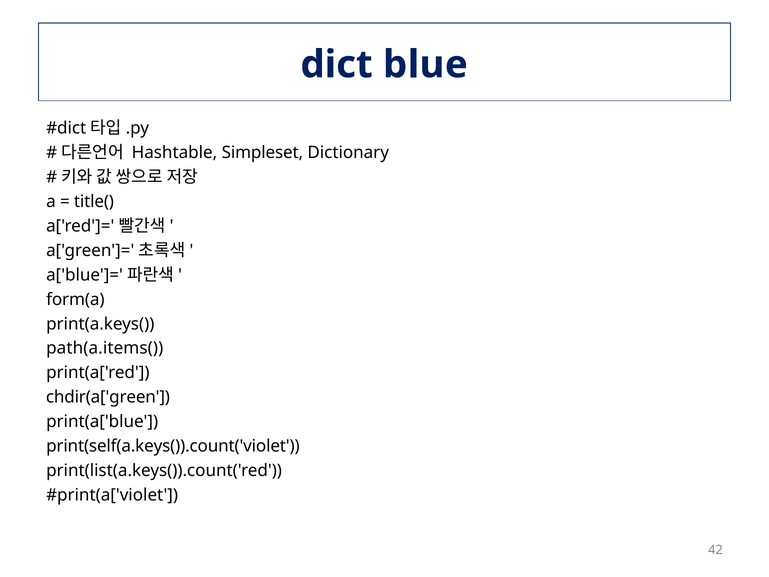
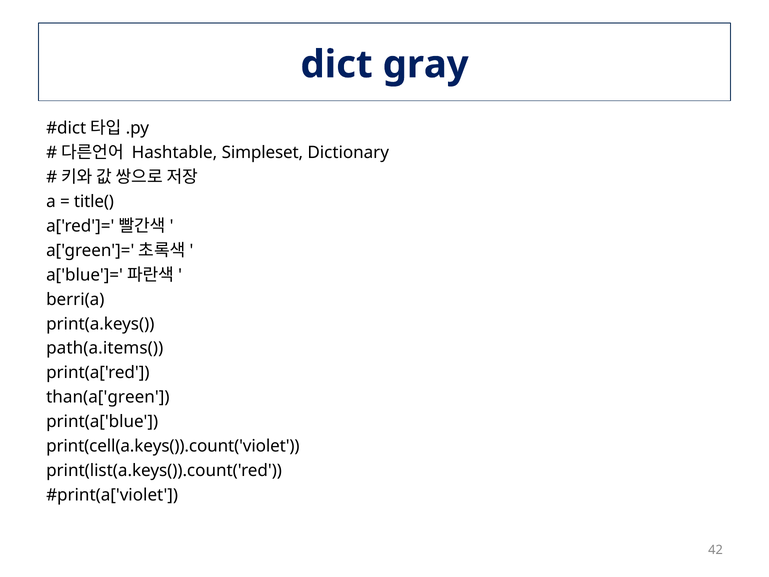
blue: blue -> gray
form(a: form(a -> berri(a
chdir(a['green: chdir(a['green -> than(a['green
print(self(a.keys()).count('violet: print(self(a.keys()).count('violet -> print(cell(a.keys()).count('violet
